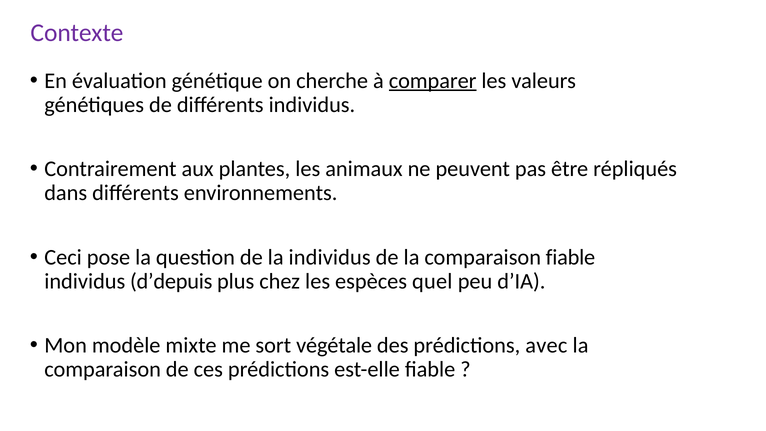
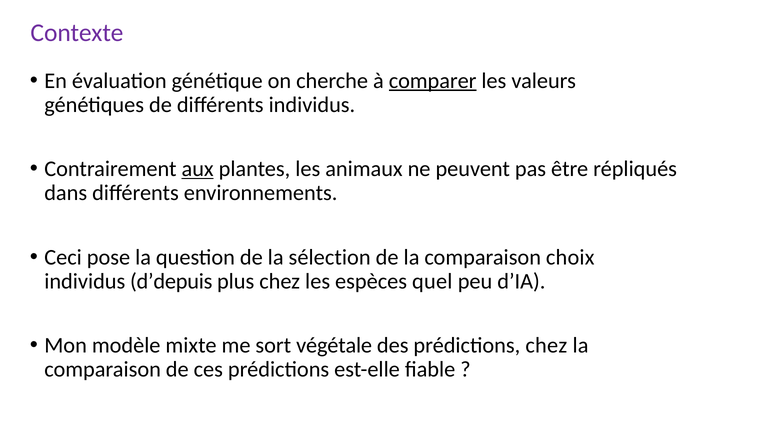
aux underline: none -> present
la individus: individus -> sélection
comparaison fiable: fiable -> choix
prédictions avec: avec -> chez
